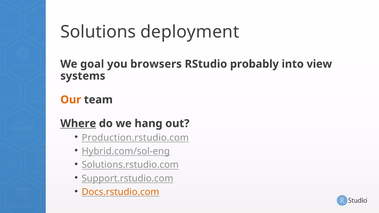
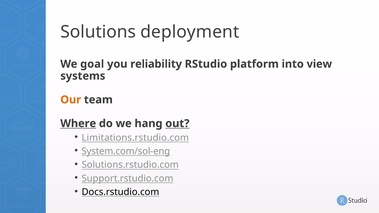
browsers: browsers -> reliability
probably: probably -> platform
out underline: none -> present
Production.rstudio.com: Production.rstudio.com -> Limitations.rstudio.com
Hybrid.com/sol-eng: Hybrid.com/sol-eng -> System.com/sol-eng
Docs.rstudio.com colour: orange -> black
